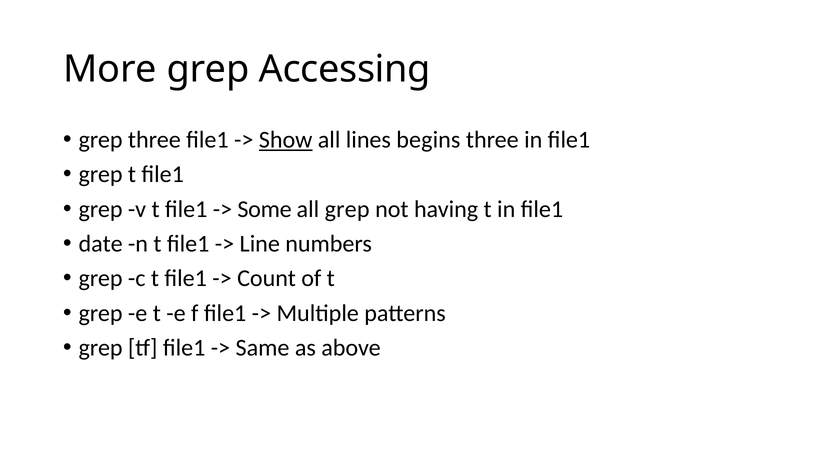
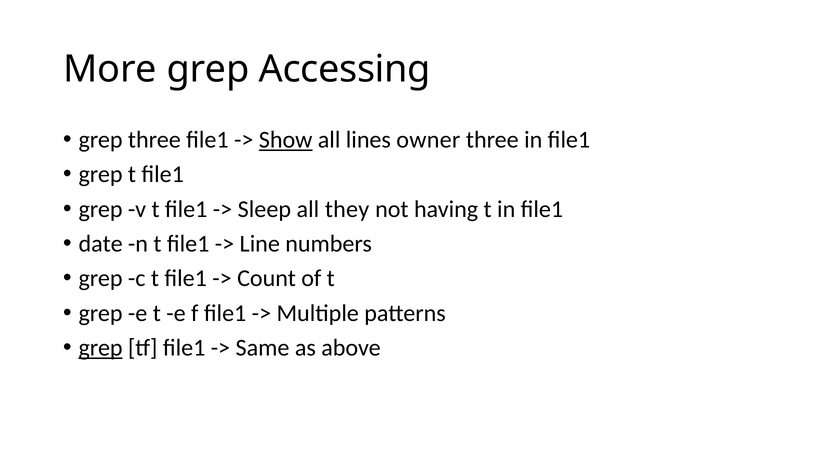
begins: begins -> owner
Some: Some -> Sleep
all grep: grep -> they
grep at (101, 348) underline: none -> present
